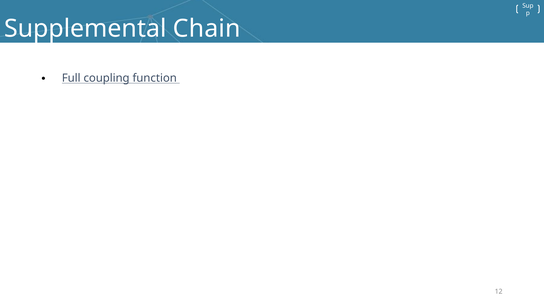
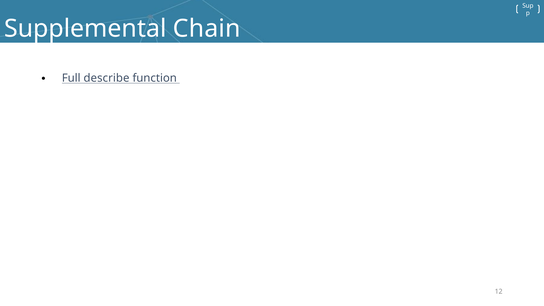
coupling: coupling -> describe
